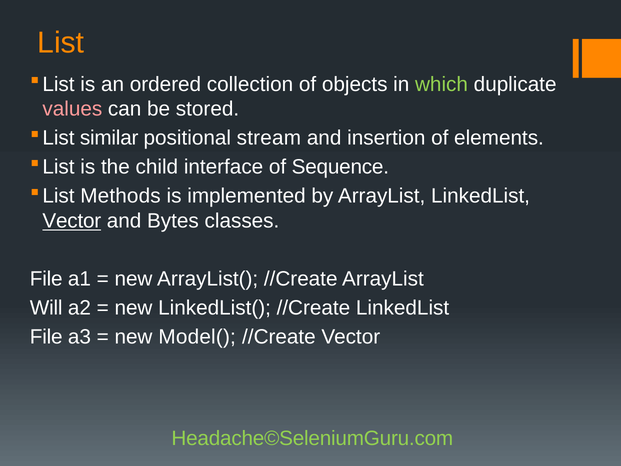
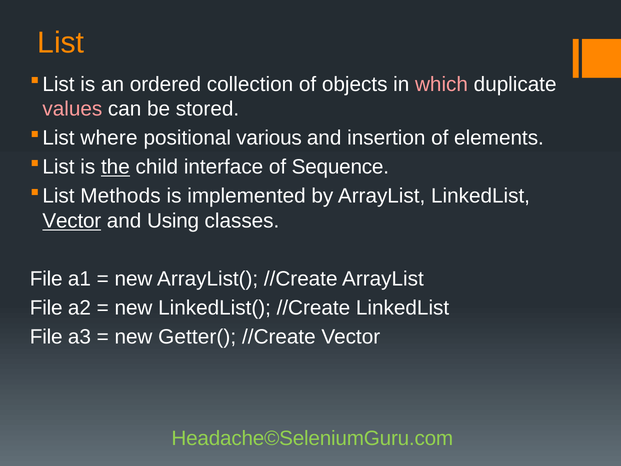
which colour: light green -> pink
similar: similar -> where
stream: stream -> various
the underline: none -> present
Bytes: Bytes -> Using
Will at (46, 308): Will -> File
Model(: Model( -> Getter(
